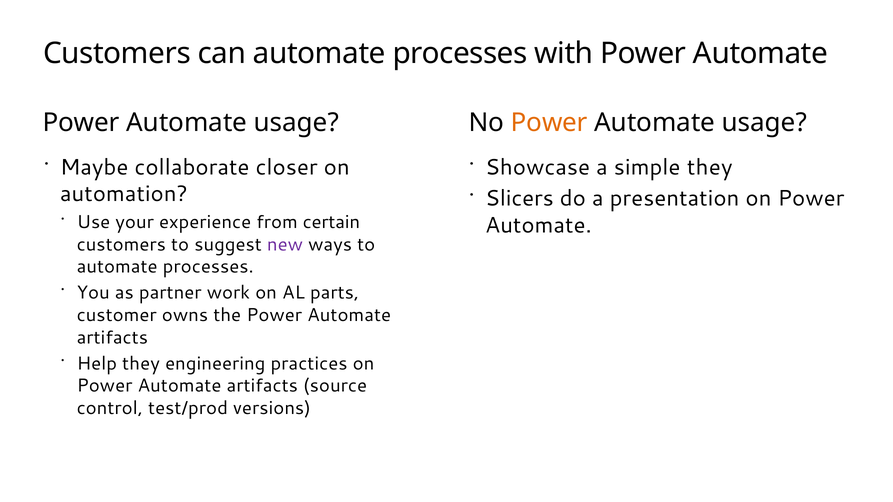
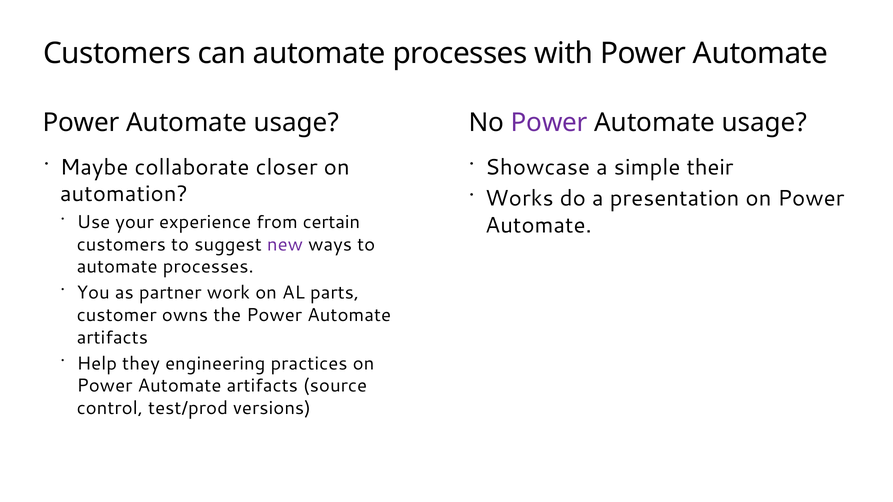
Power at (549, 123) colour: orange -> purple
simple they: they -> their
Slicers: Slicers -> Works
